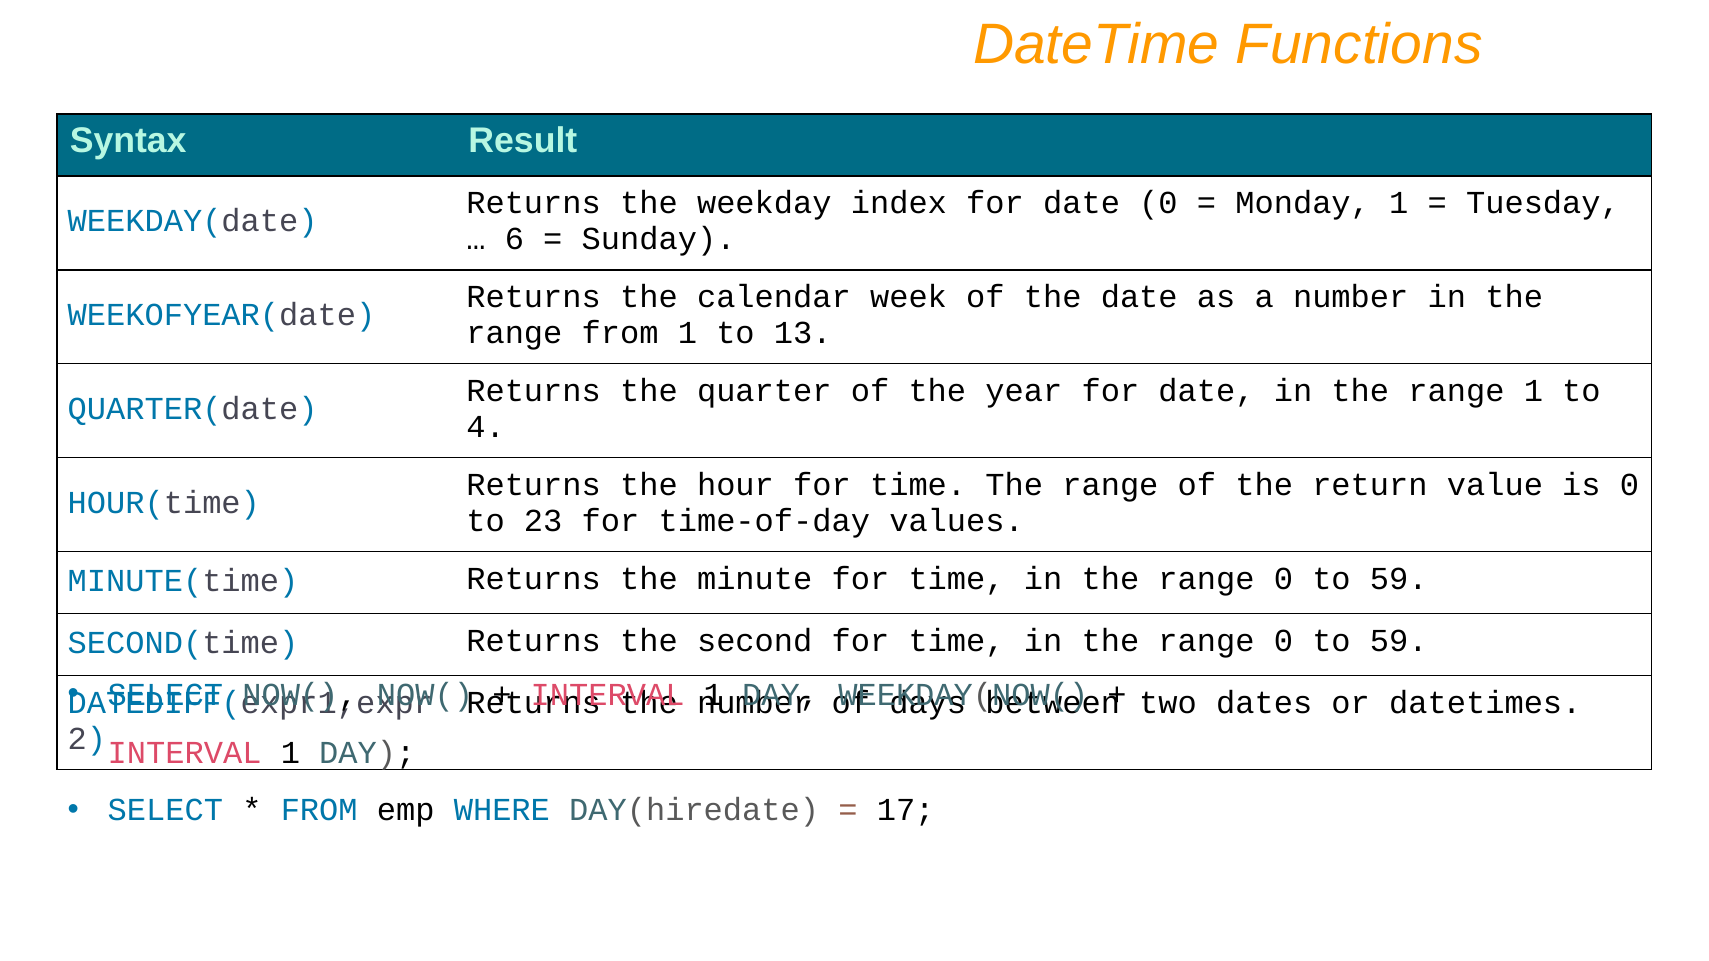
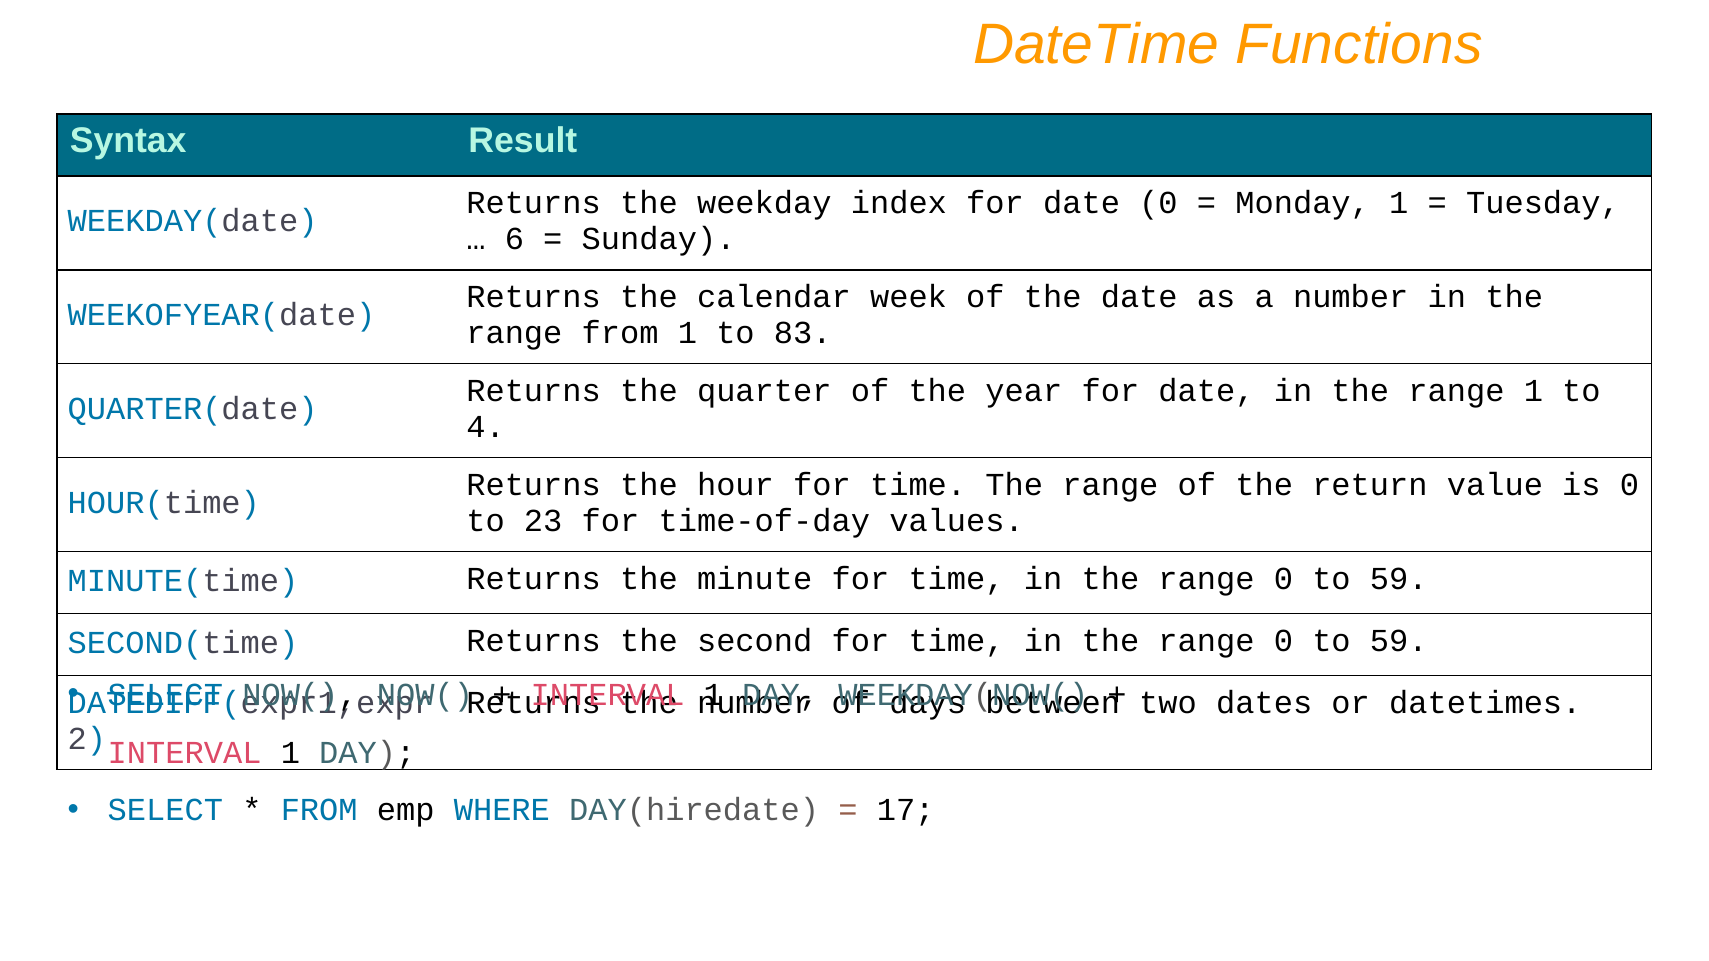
13: 13 -> 83
